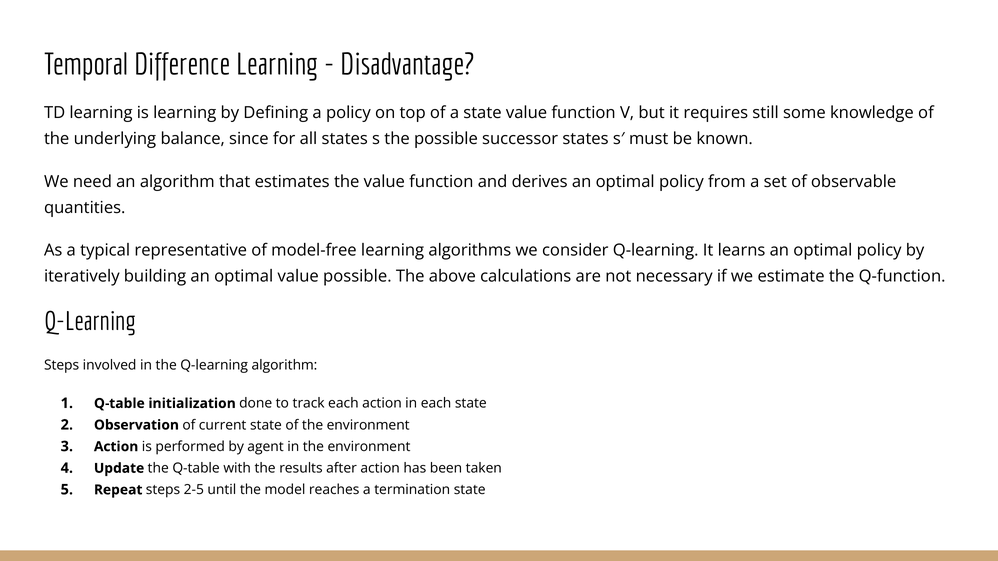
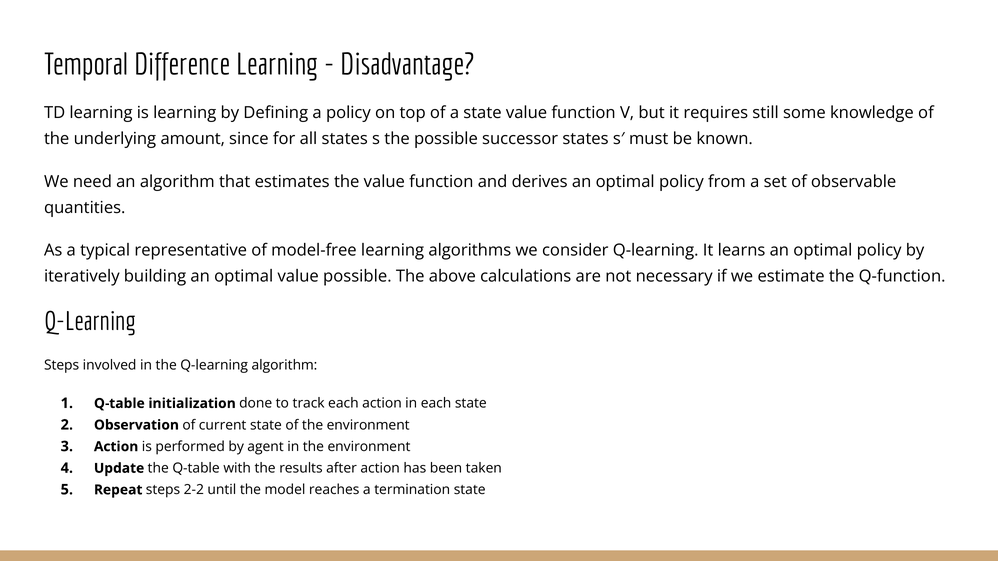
balance: balance -> amount
2-5: 2-5 -> 2-2
